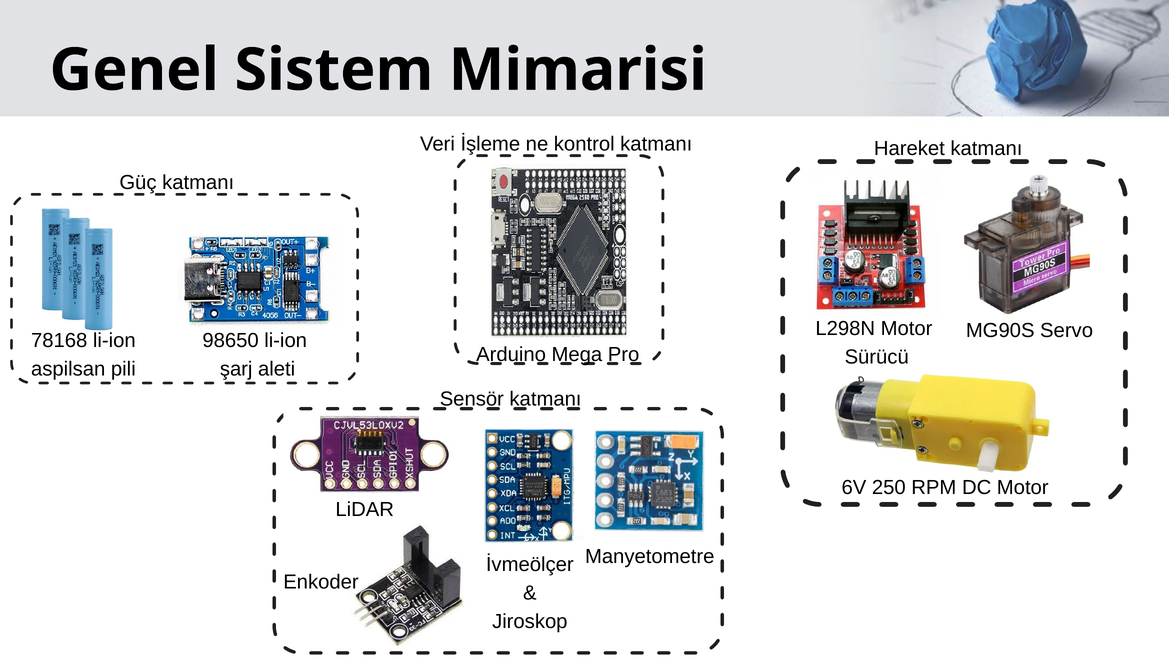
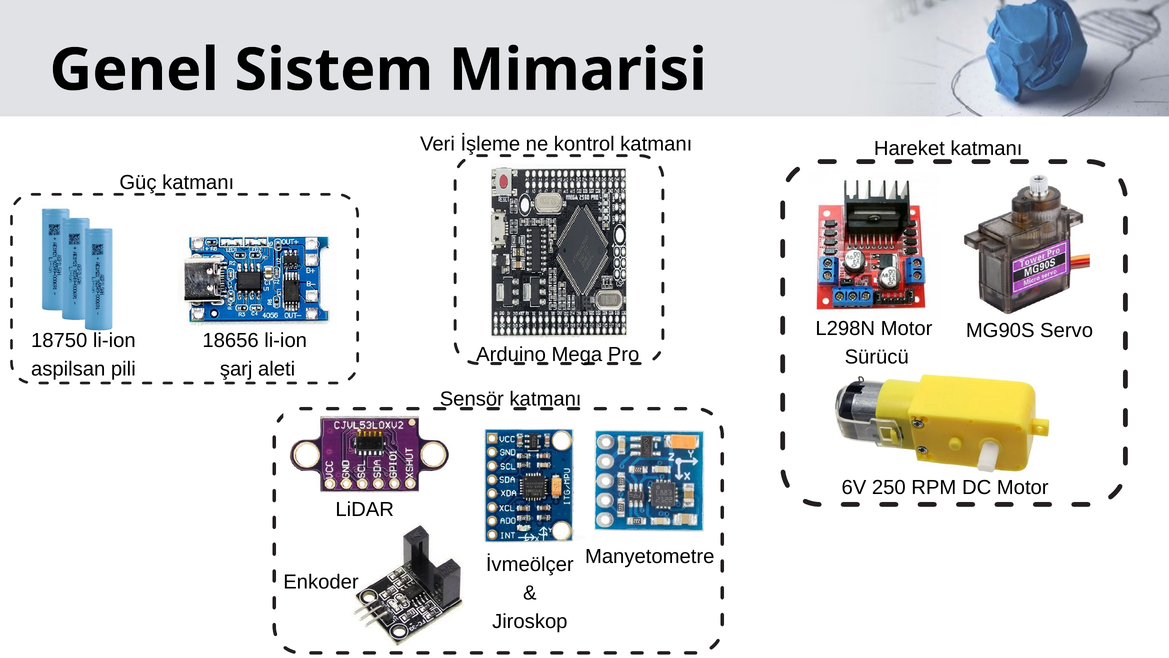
78168: 78168 -> 18750
98650: 98650 -> 18656
